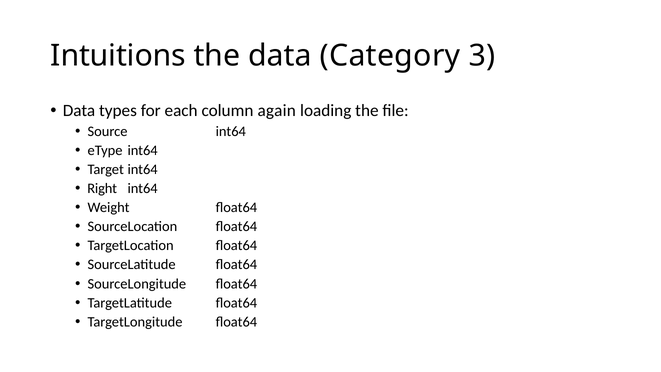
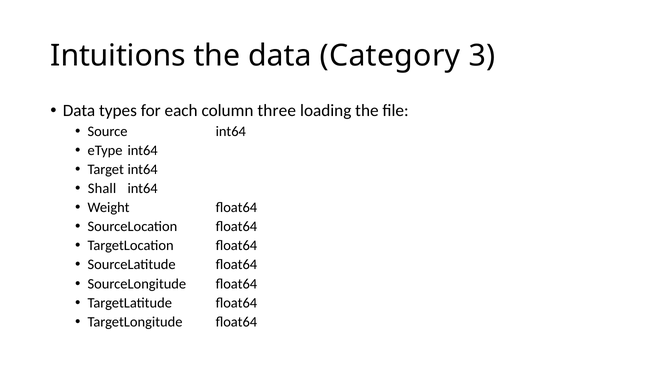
again: again -> three
Right: Right -> Shall
